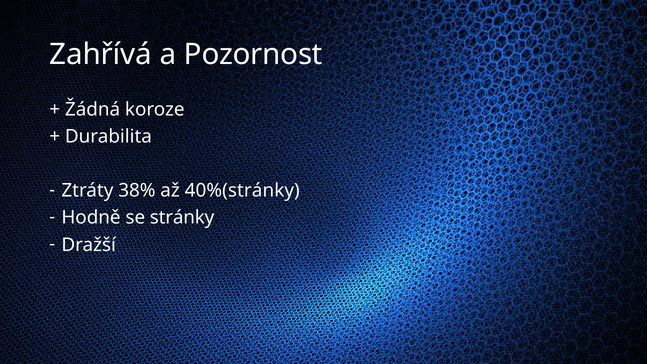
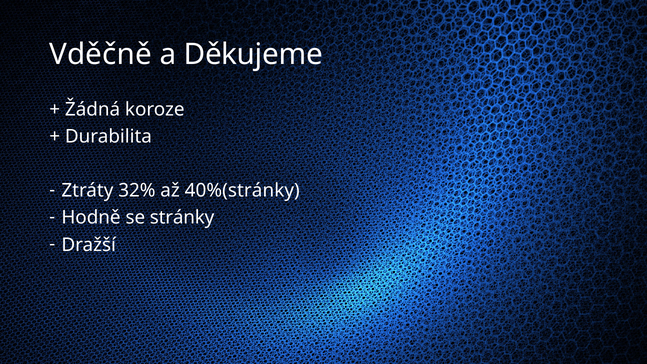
Zahřívá: Zahřívá -> Vděčně
Pozornost: Pozornost -> Děkujeme
38%: 38% -> 32%
